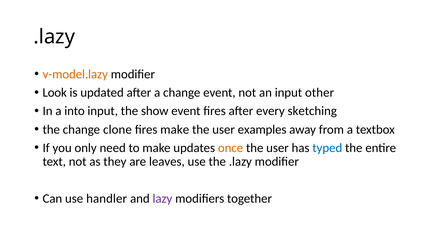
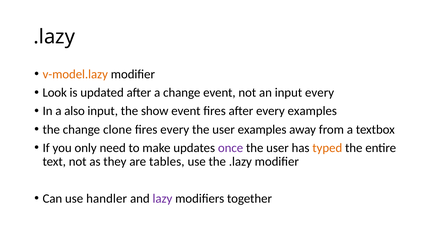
input other: other -> every
into: into -> also
every sketching: sketching -> examples
fires make: make -> every
once colour: orange -> purple
typed colour: blue -> orange
leaves: leaves -> tables
